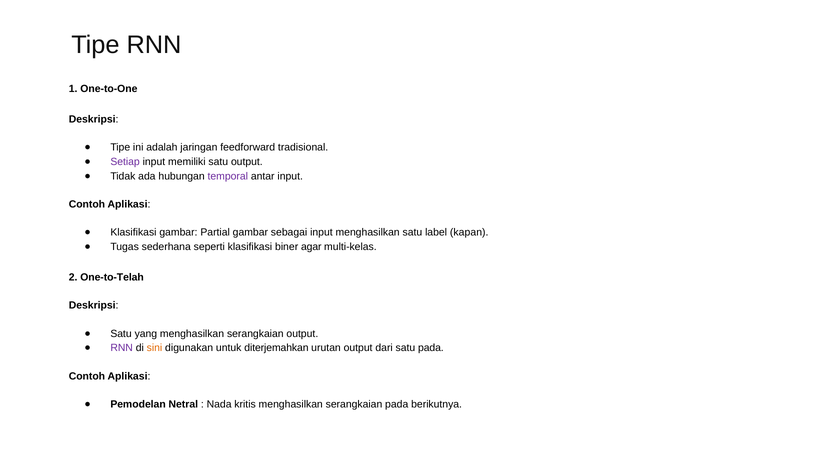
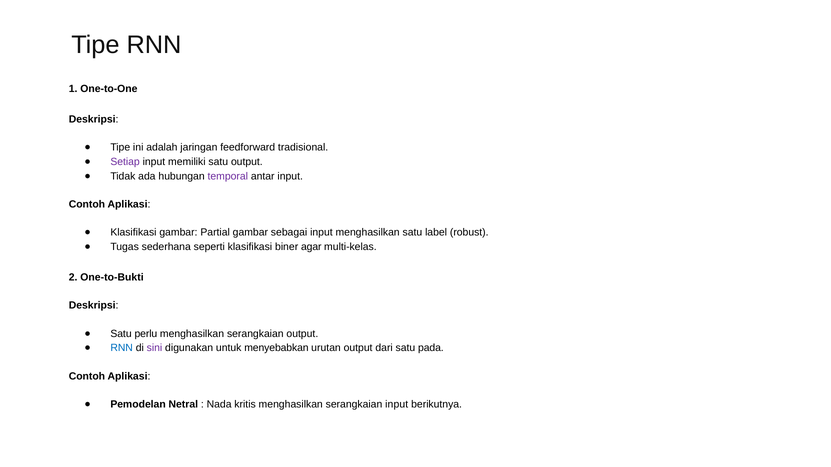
kapan: kapan -> robust
One-to-Telah: One-to-Telah -> One-to-Bukti
yang: yang -> perlu
RNN at (122, 348) colour: purple -> blue
sini colour: orange -> purple
diterjemahkan: diterjemahkan -> menyebabkan
serangkaian pada: pada -> input
